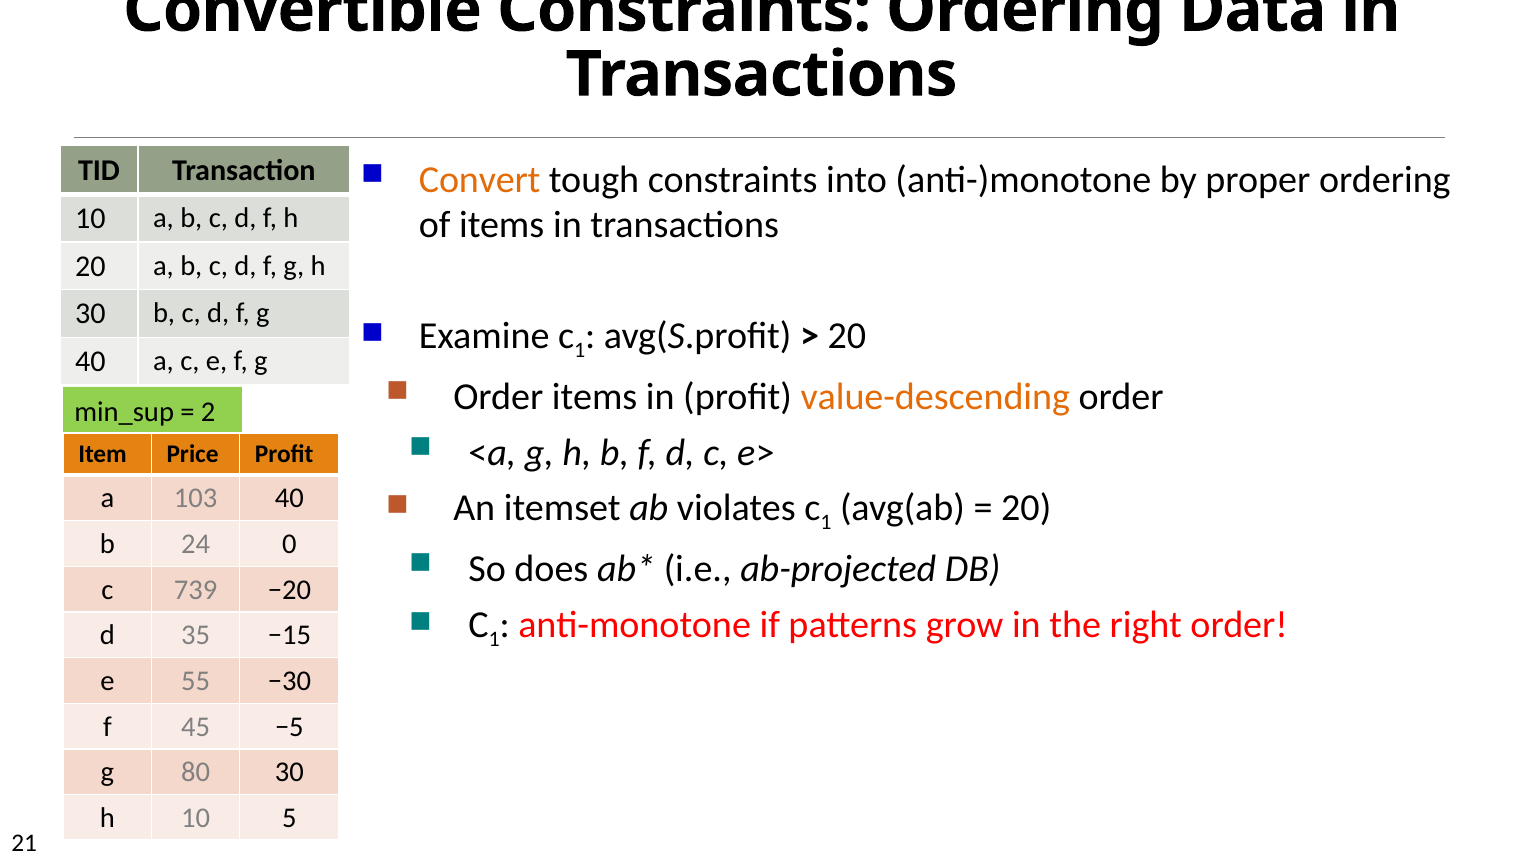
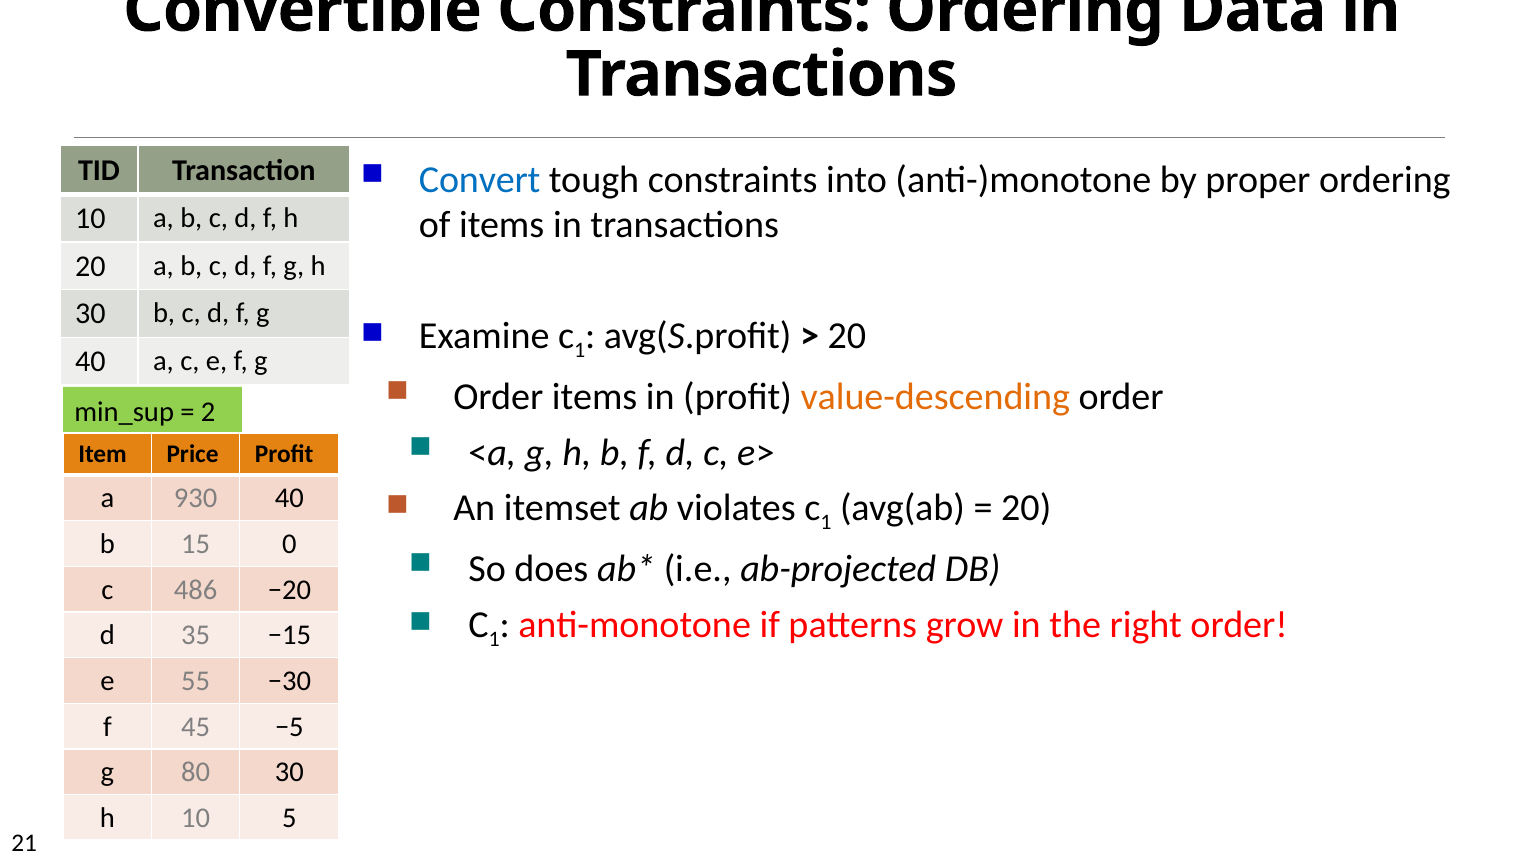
Convert colour: orange -> blue
103: 103 -> 930
24: 24 -> 15
739: 739 -> 486
